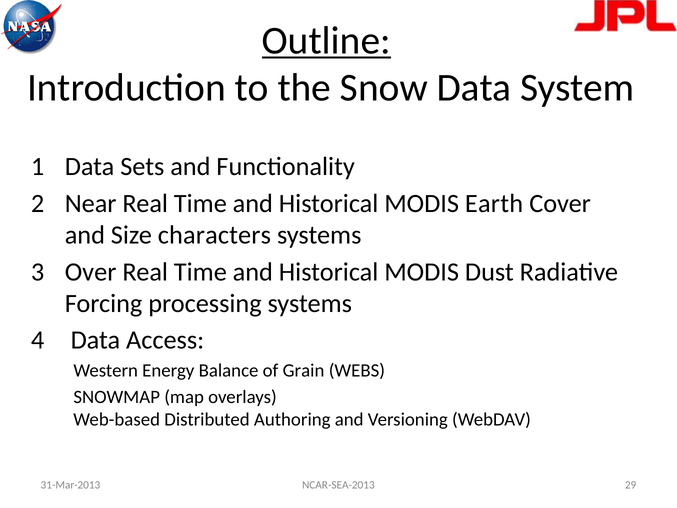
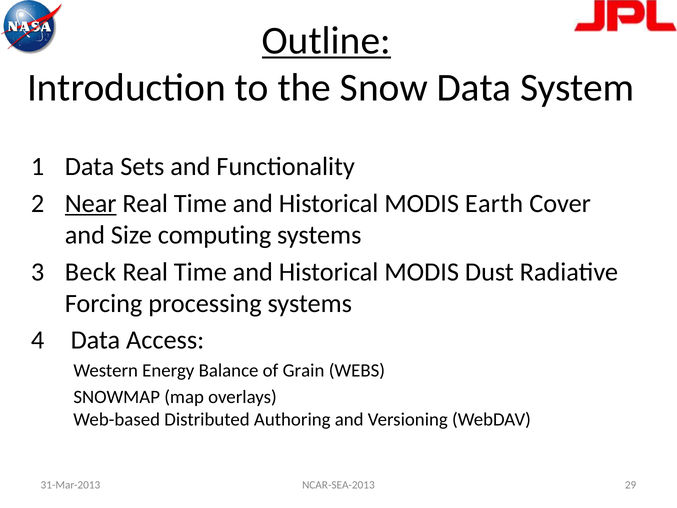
Near underline: none -> present
characters: characters -> computing
Over: Over -> Beck
